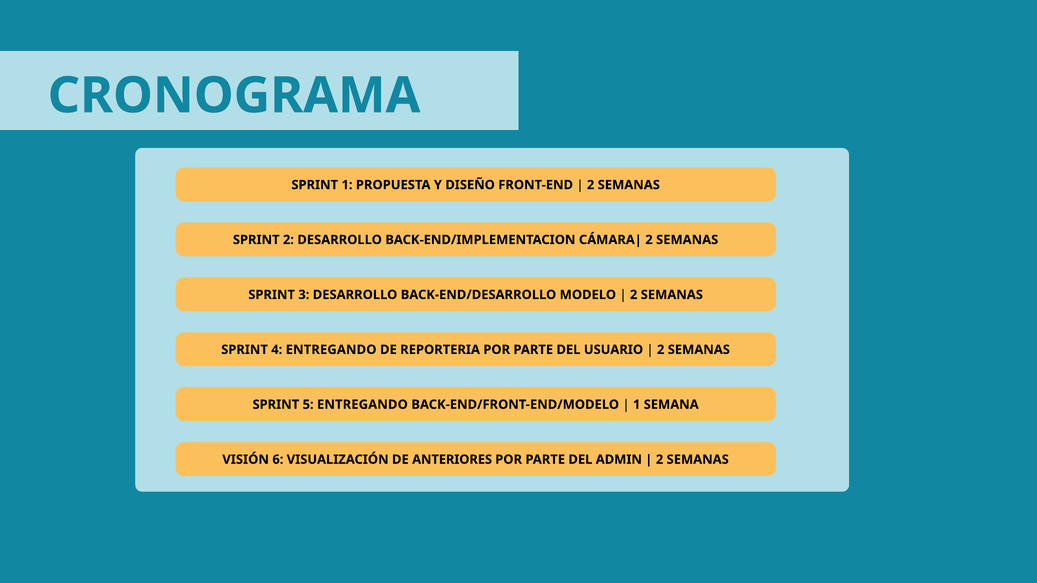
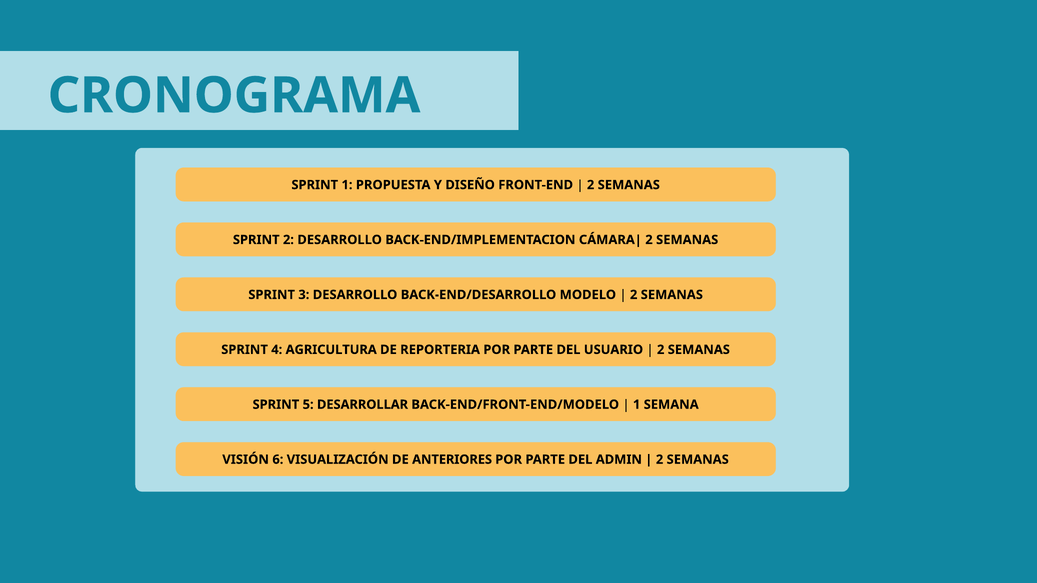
4 ENTREGANDO: ENTREGANDO -> AGRICULTURA
5 ENTREGANDO: ENTREGANDO -> DESARROLLAR
